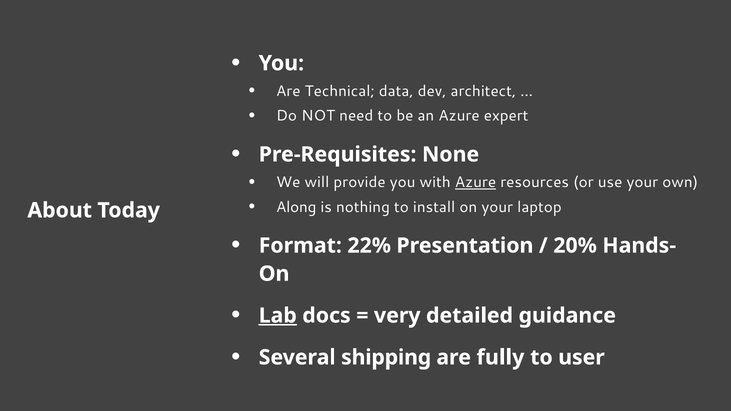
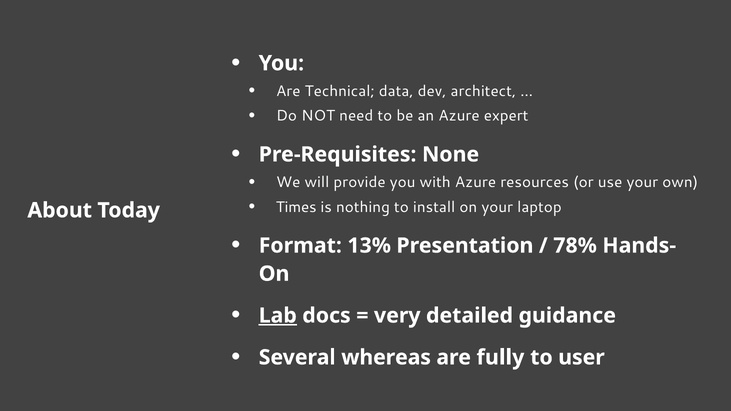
Azure at (475, 182) underline: present -> none
Along: Along -> Times
22%: 22% -> 13%
20%: 20% -> 78%
shipping: shipping -> whereas
